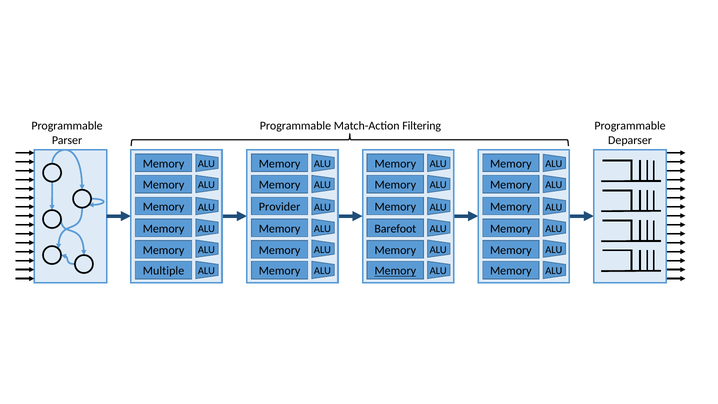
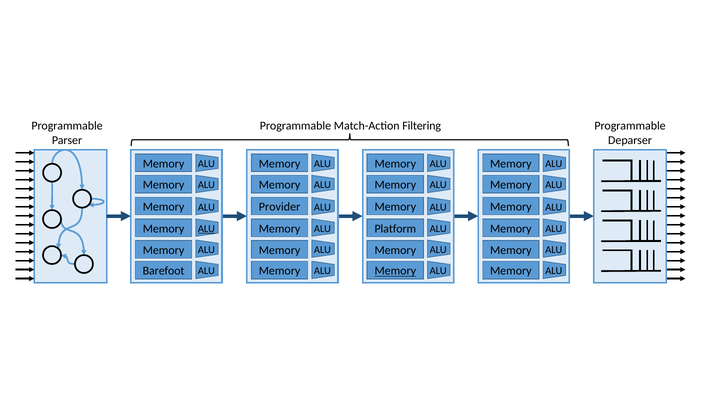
Barefoot: Barefoot -> Platform
ALU at (206, 229) underline: none -> present
Multiple: Multiple -> Barefoot
